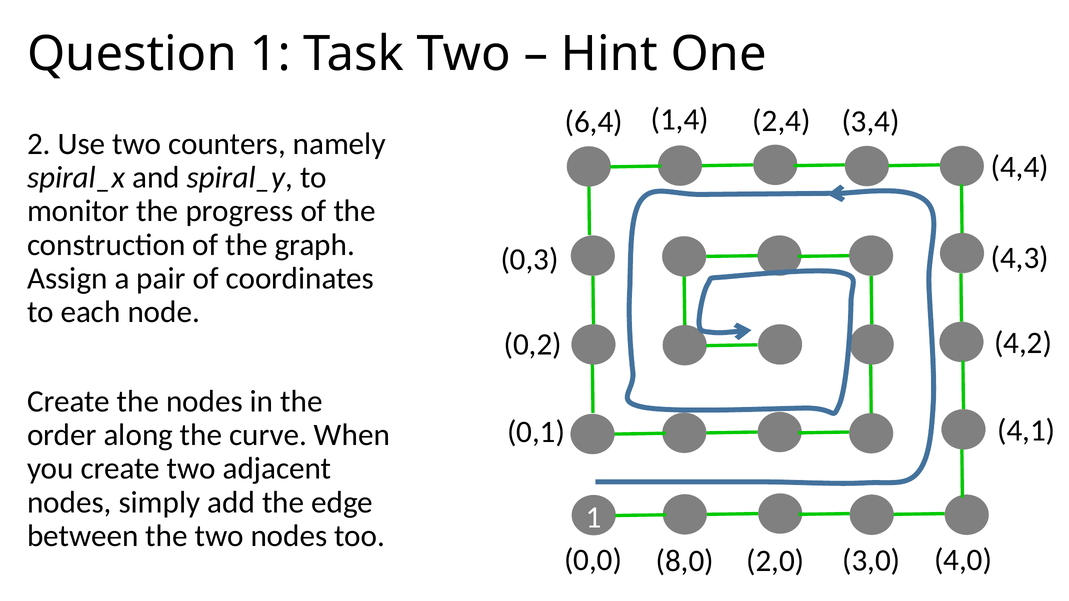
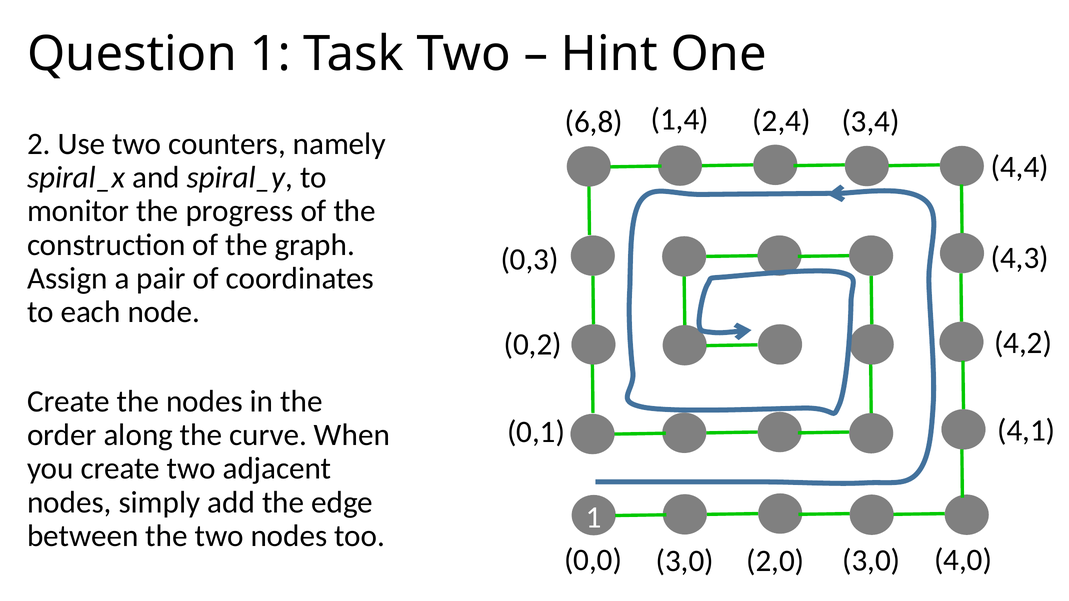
6,4: 6,4 -> 6,8
0,0 8,0: 8,0 -> 3,0
